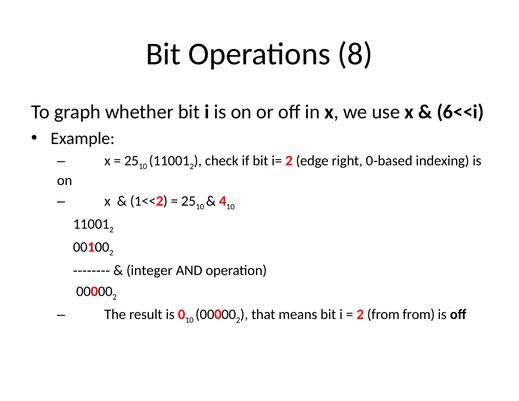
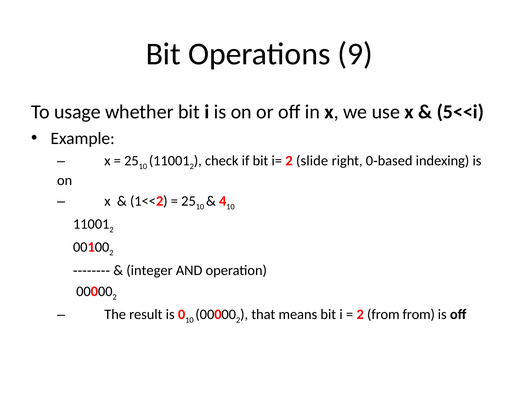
8: 8 -> 9
graph: graph -> usage
6<<i: 6<<i -> 5<<i
edge: edge -> slide
